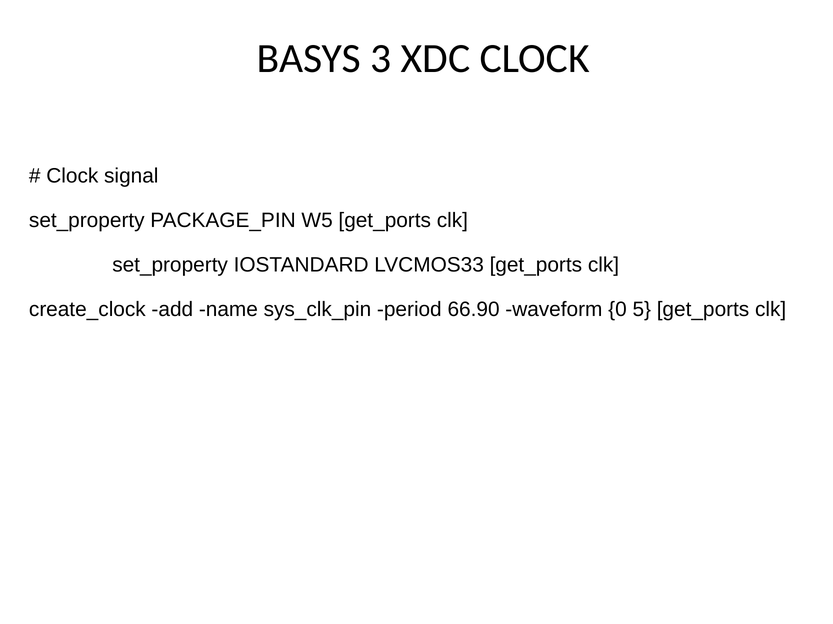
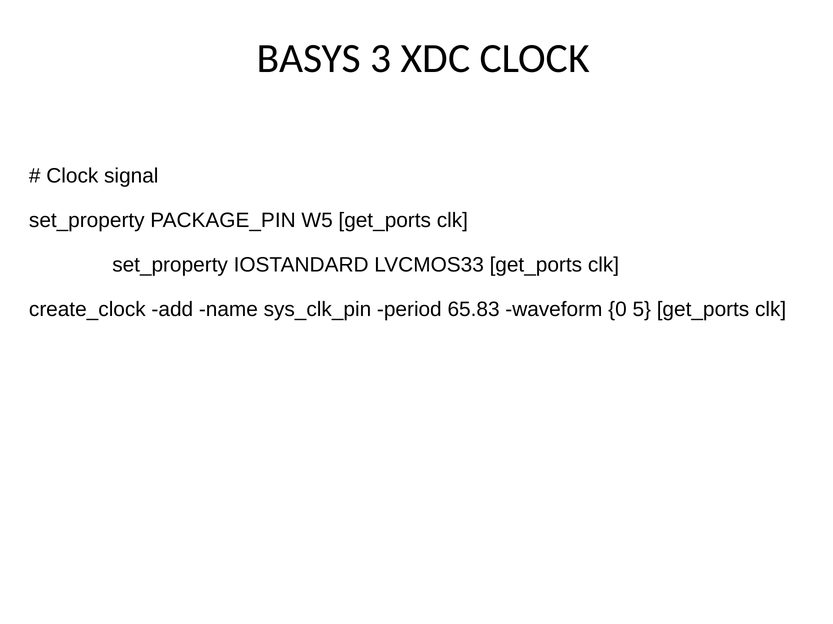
66.90: 66.90 -> 65.83
